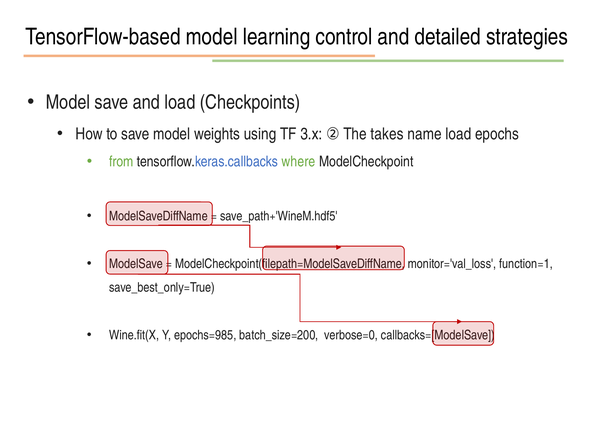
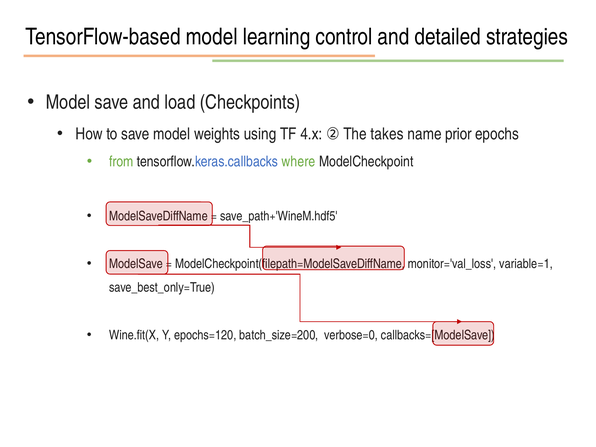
3.x: 3.x -> 4.x
name load: load -> prior
function=1: function=1 -> variable=1
epochs=985: epochs=985 -> epochs=120
